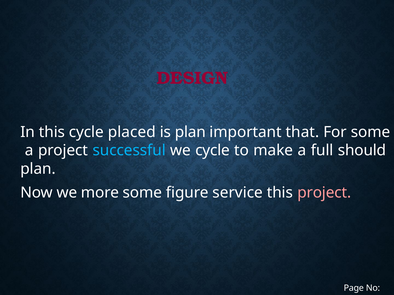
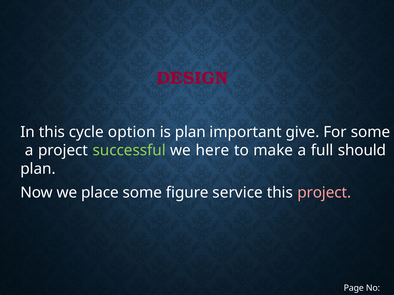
placed: placed -> option
that: that -> give
successful colour: light blue -> light green
we cycle: cycle -> here
more: more -> place
